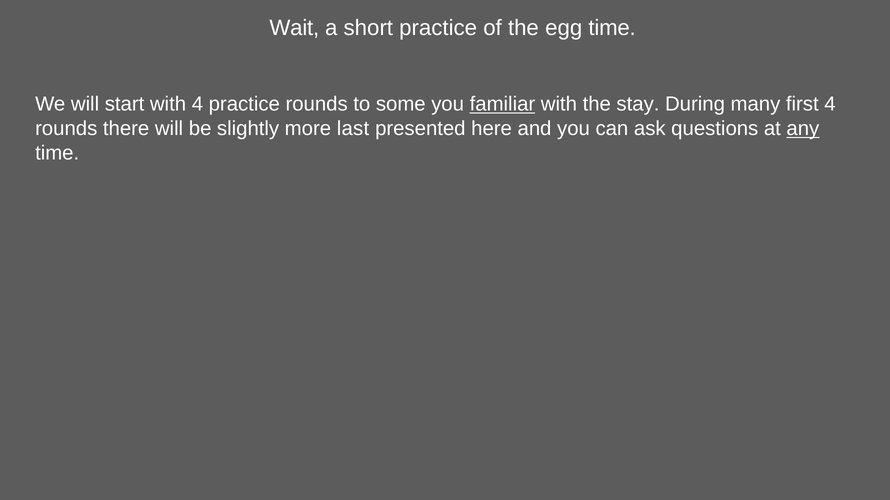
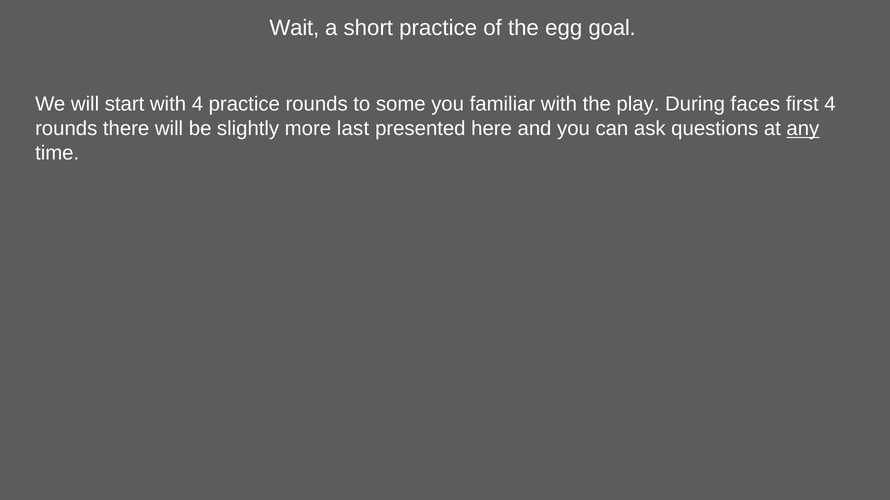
egg time: time -> goal
familiar underline: present -> none
stay: stay -> play
many: many -> faces
